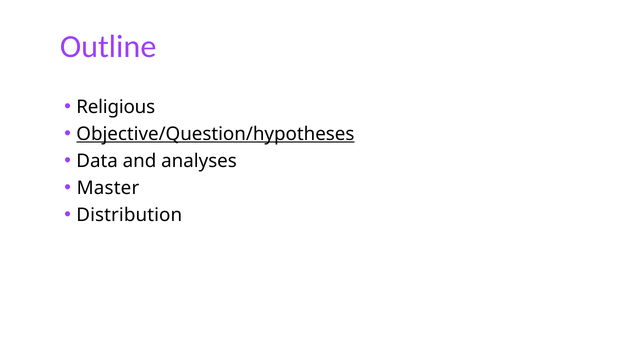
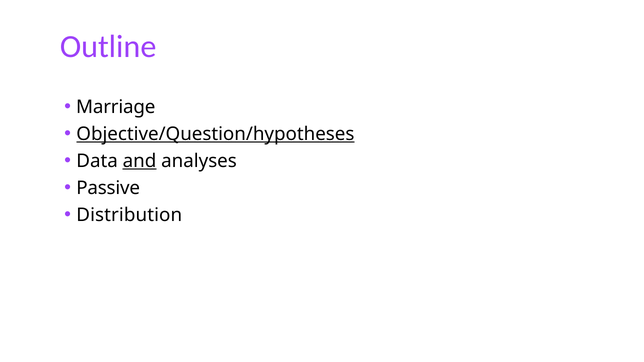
Religious: Religious -> Marriage
and underline: none -> present
Master: Master -> Passive
